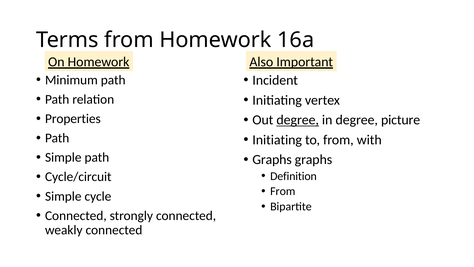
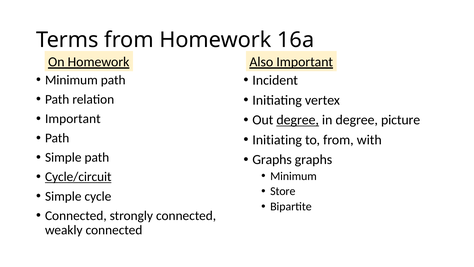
Properties at (73, 119): Properties -> Important
Definition at (293, 176): Definition -> Minimum
Cycle/circuit underline: none -> present
From at (283, 191): From -> Store
